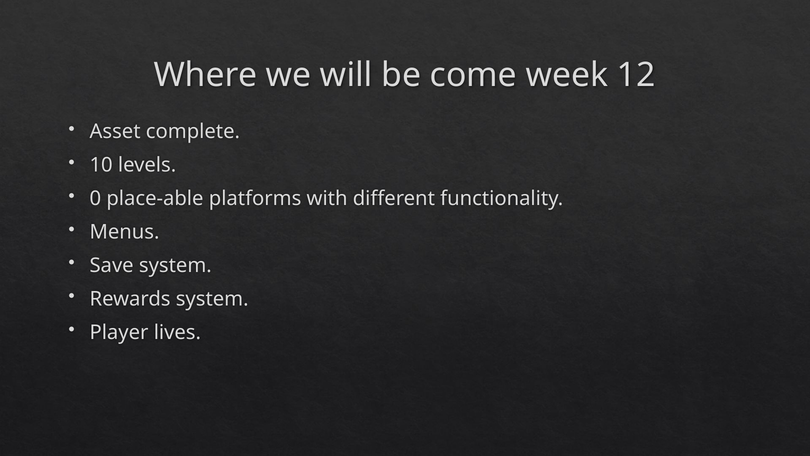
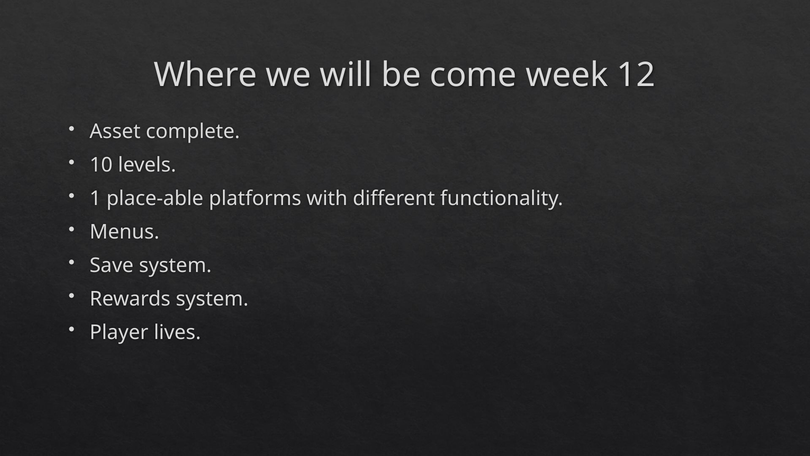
0: 0 -> 1
